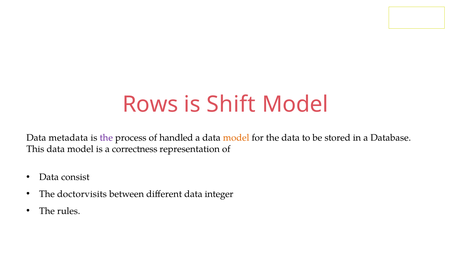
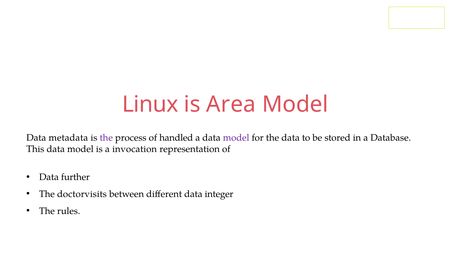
Rows: Rows -> Linux
Shift: Shift -> Area
model at (236, 137) colour: orange -> purple
correctness: correctness -> invocation
consist: consist -> further
